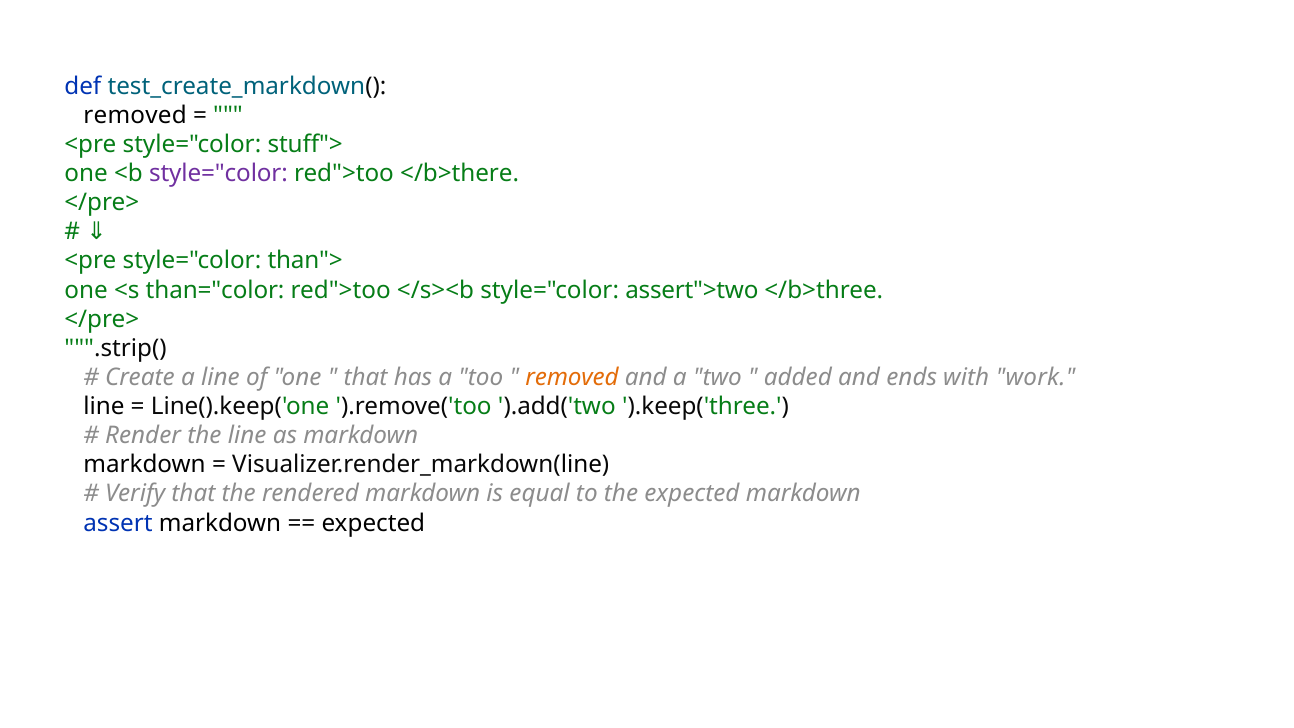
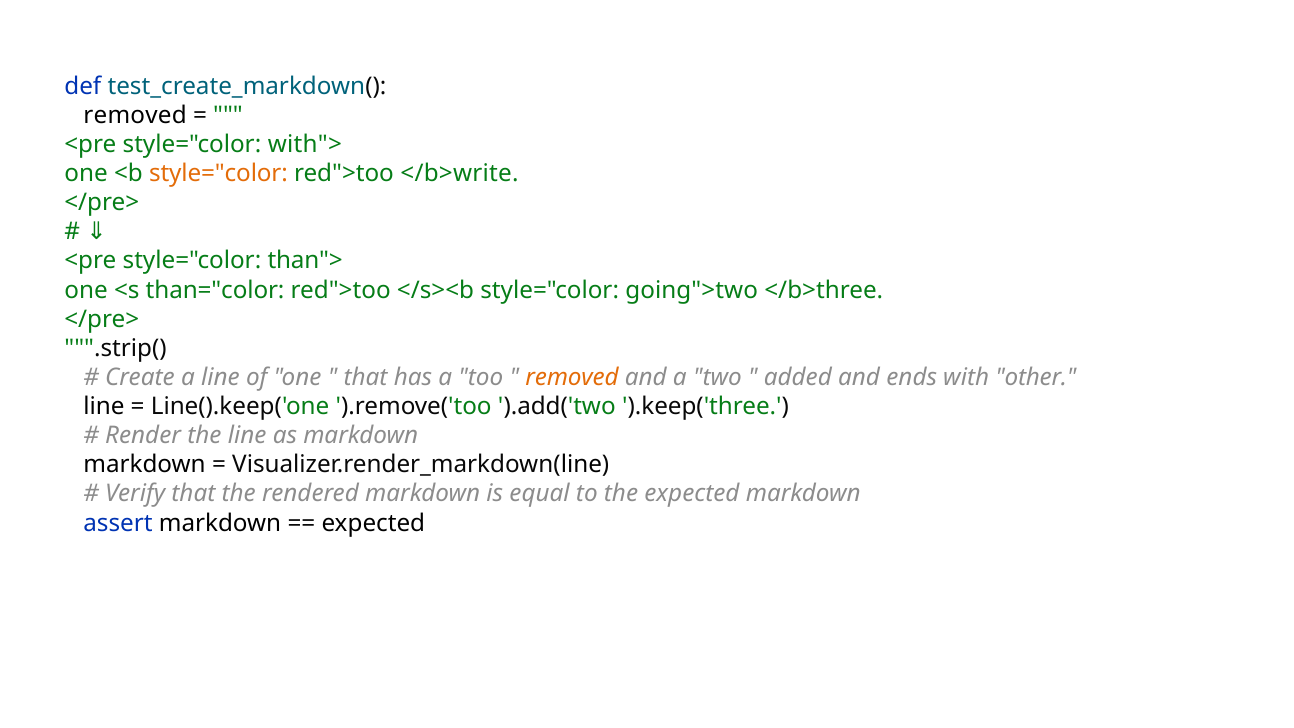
stuff">: stuff"> -> with">
style="color at (218, 174) colour: purple -> orange
</b>there: </b>there -> </b>write
assert">two: assert">two -> going">two
work: work -> other
